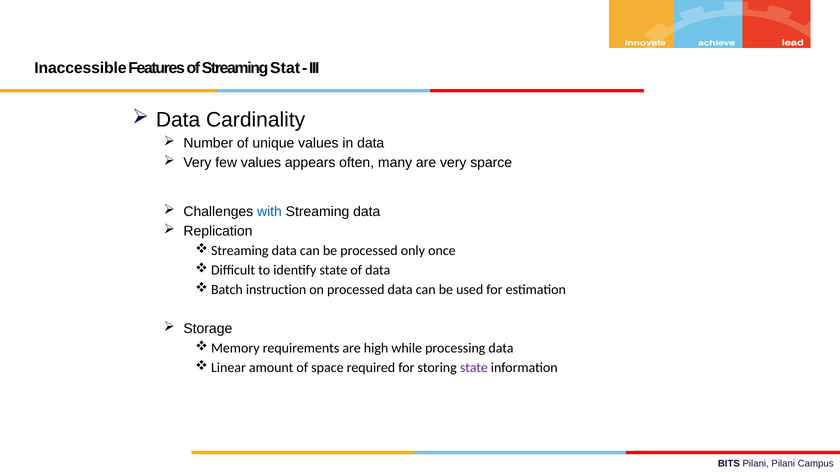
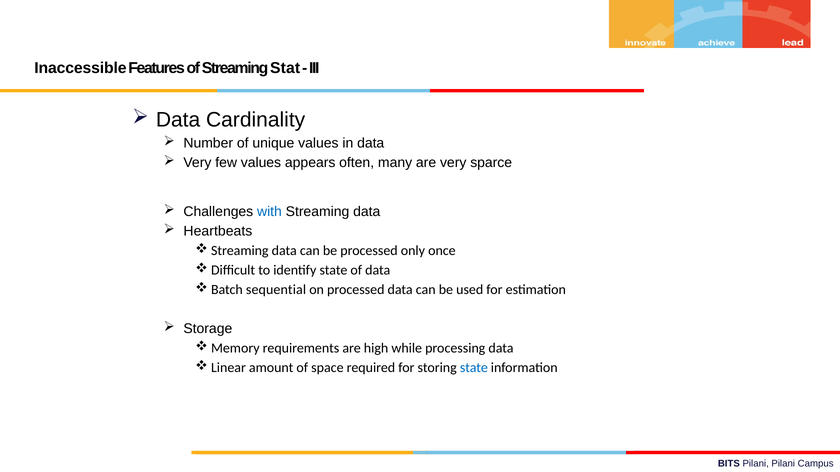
Replication: Replication -> Heartbeats
instruction: instruction -> sequential
state at (474, 368) colour: purple -> blue
